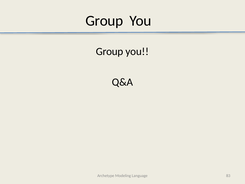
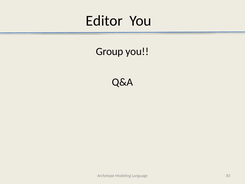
Group at (104, 21): Group -> Editor
